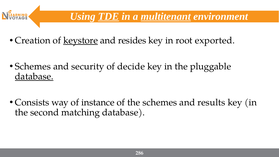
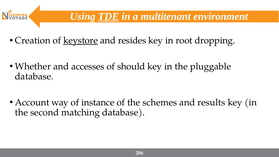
multitenant underline: present -> none
exported: exported -> dropping
Schemes at (33, 66): Schemes -> Whether
security: security -> accesses
decide: decide -> should
database at (34, 76) underline: present -> none
Consists: Consists -> Account
